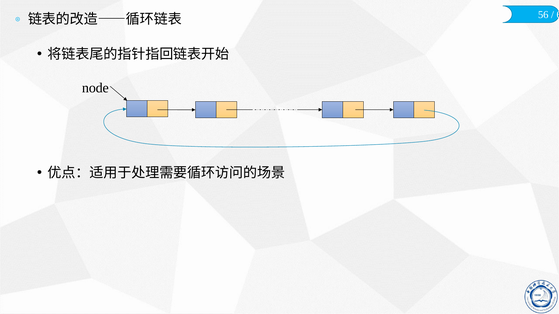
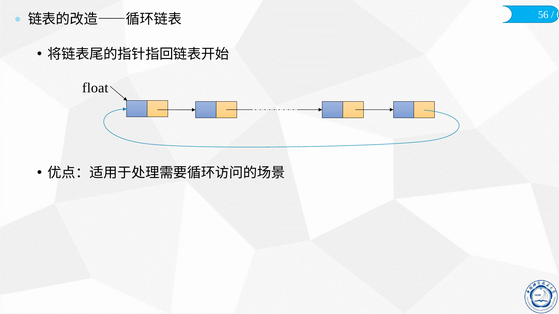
node: node -> float
